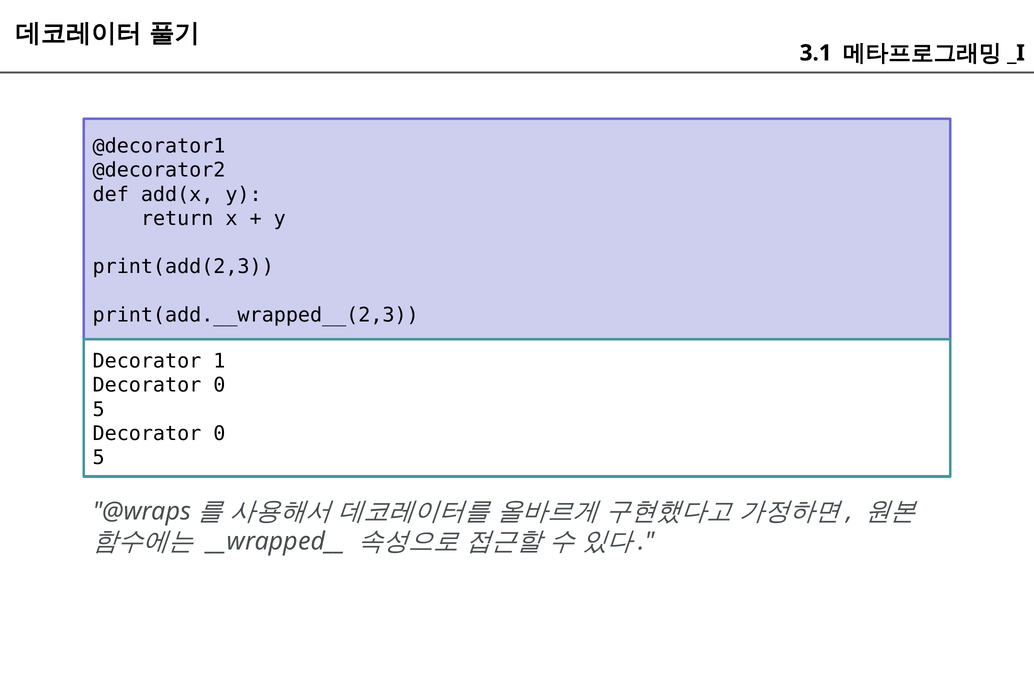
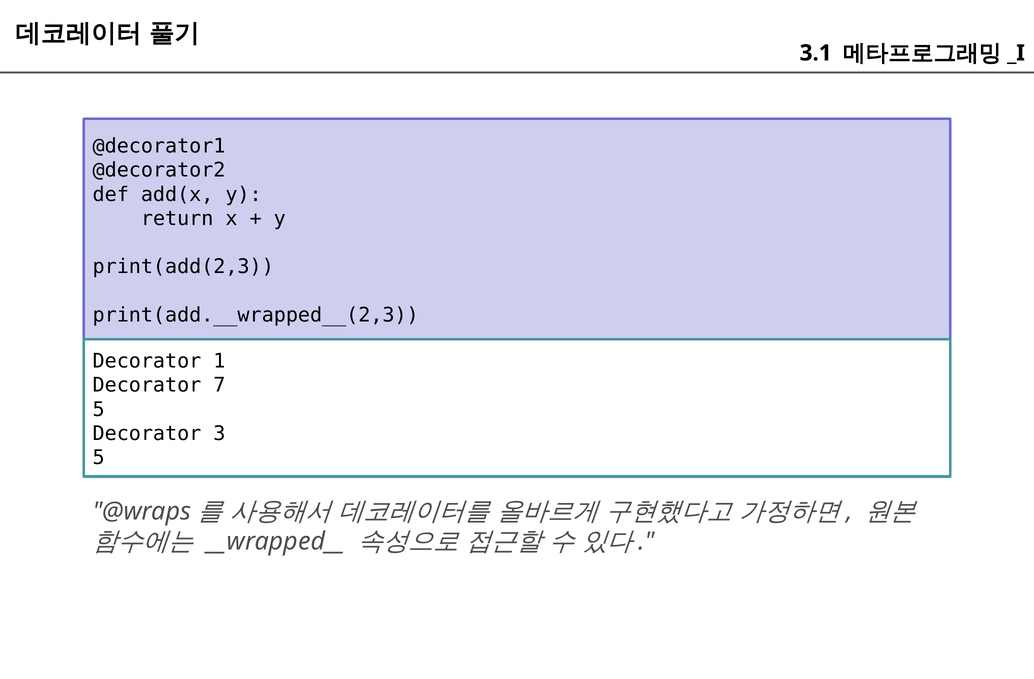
0 at (219, 385): 0 -> 7
0 at (219, 434): 0 -> 3
